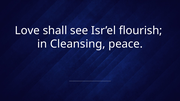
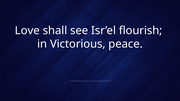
Cleansing: Cleansing -> Victorious
